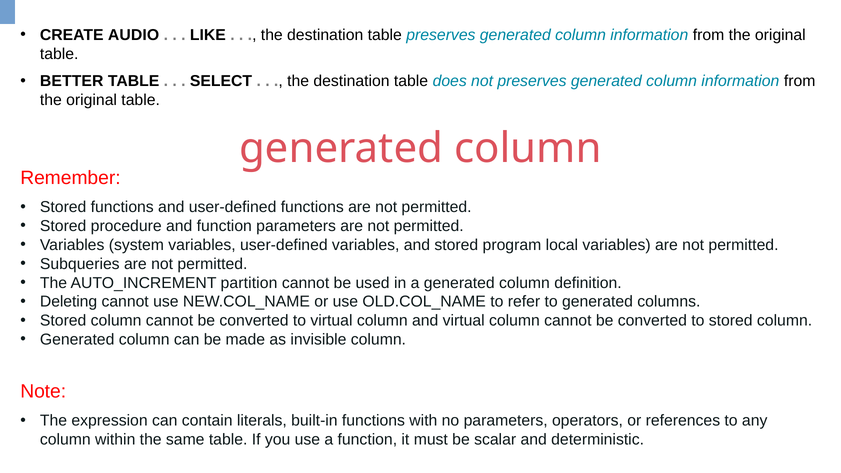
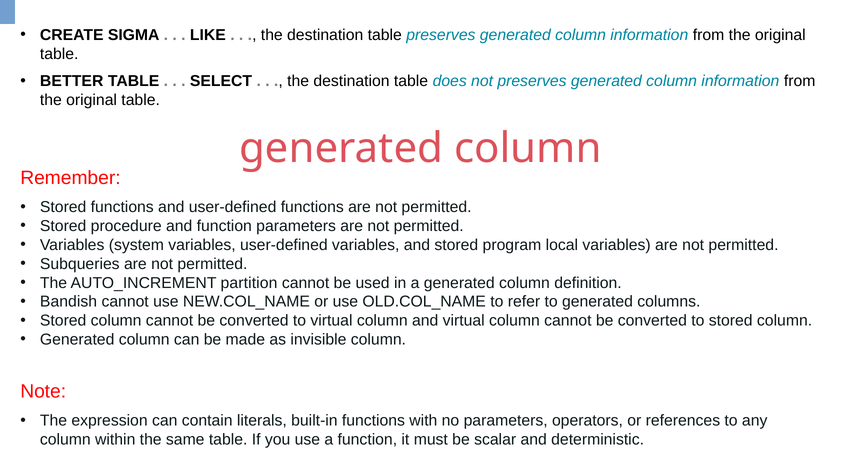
AUDIO: AUDIO -> SIGMA
Deleting: Deleting -> Bandish
